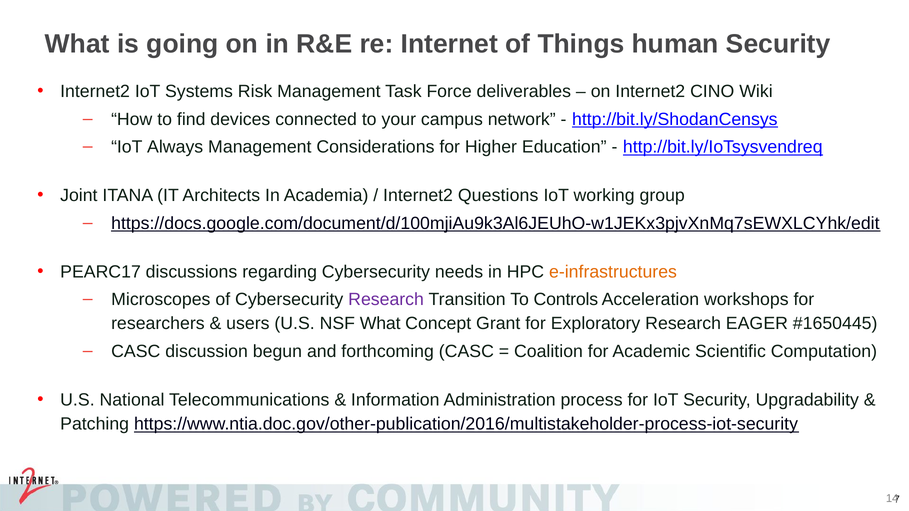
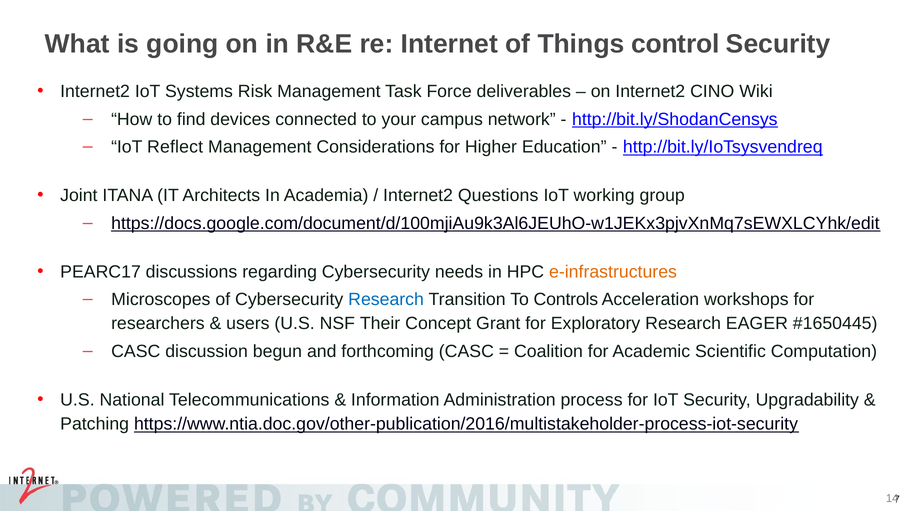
human: human -> control
Always: Always -> Reflect
Research at (386, 300) colour: purple -> blue
NSF What: What -> Their
